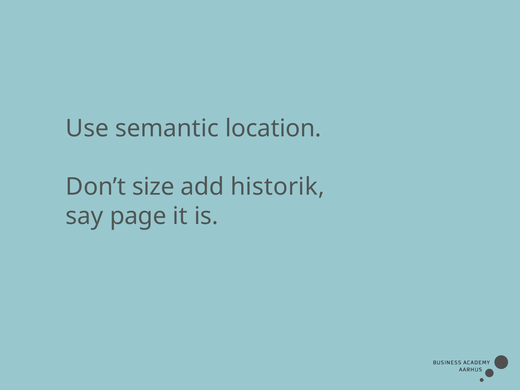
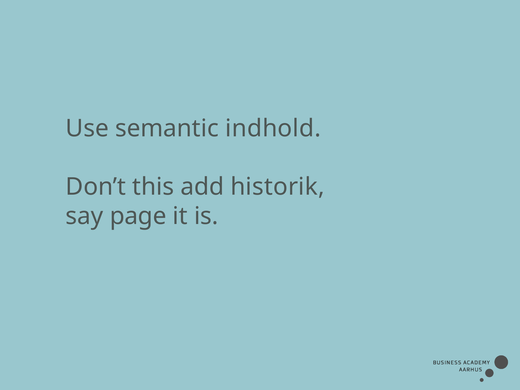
location: location -> indhold
size: size -> this
